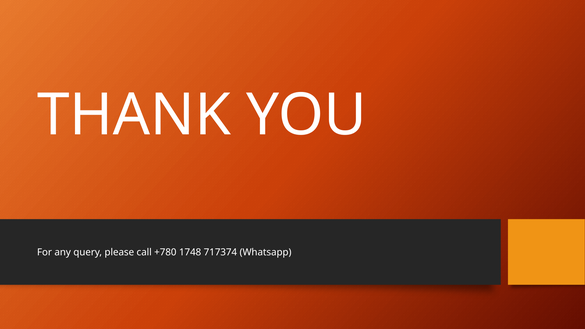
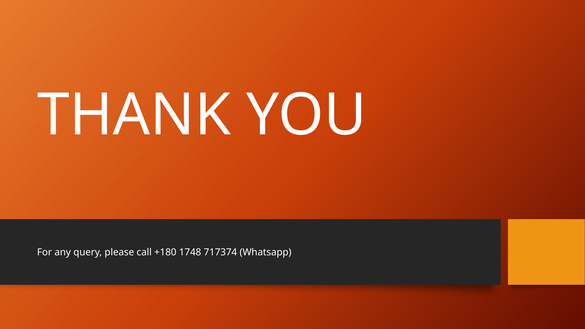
+780: +780 -> +180
